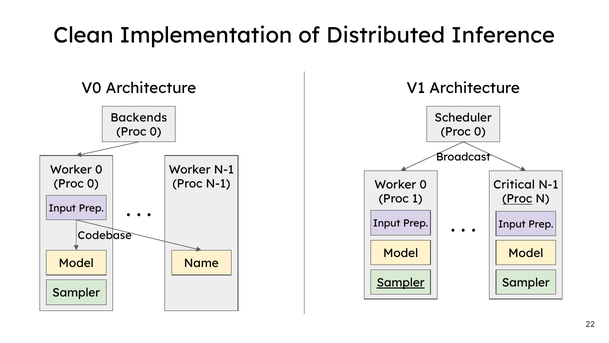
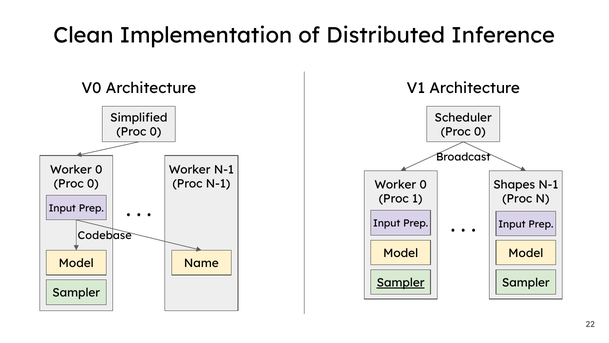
Backends: Backends -> Simplified
Critical: Critical -> Shapes
Proc at (517, 199) underline: present -> none
